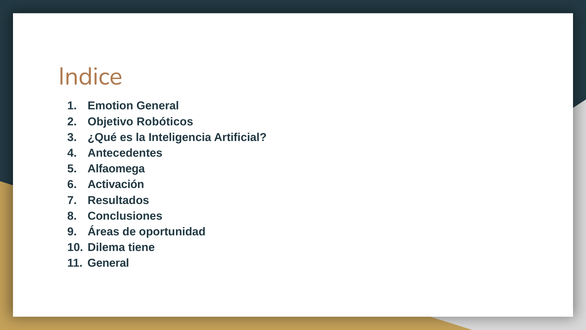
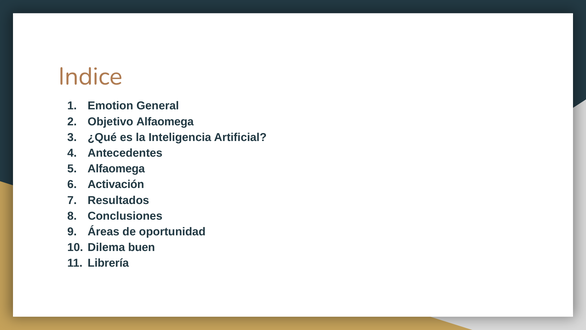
Objetivo Robóticos: Robóticos -> Alfaomega
tiene: tiene -> buen
General at (108, 263): General -> Librería
